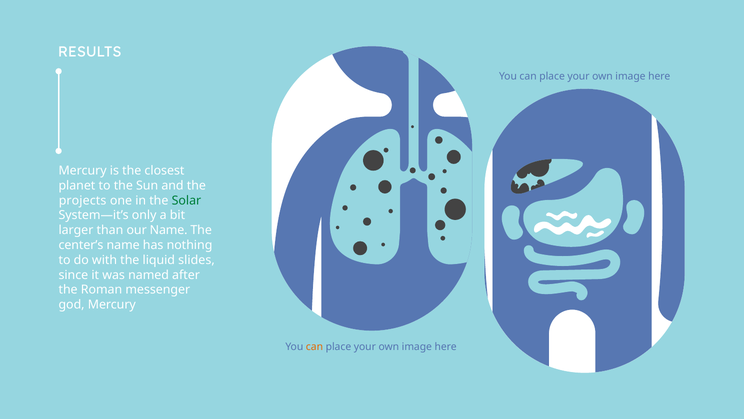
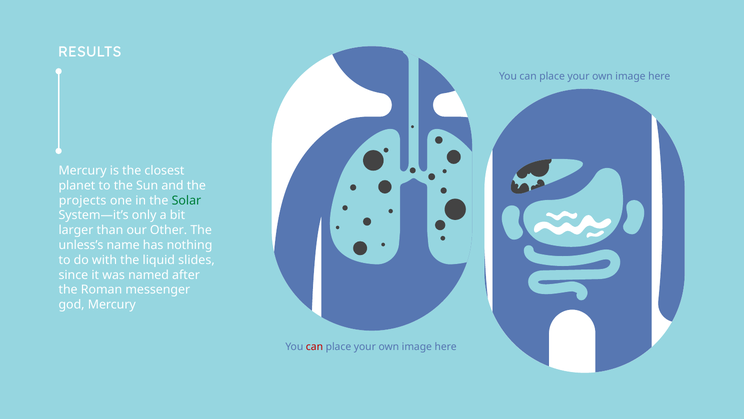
our Name: Name -> Other
center’s: center’s -> unless’s
can at (314, 346) colour: orange -> red
